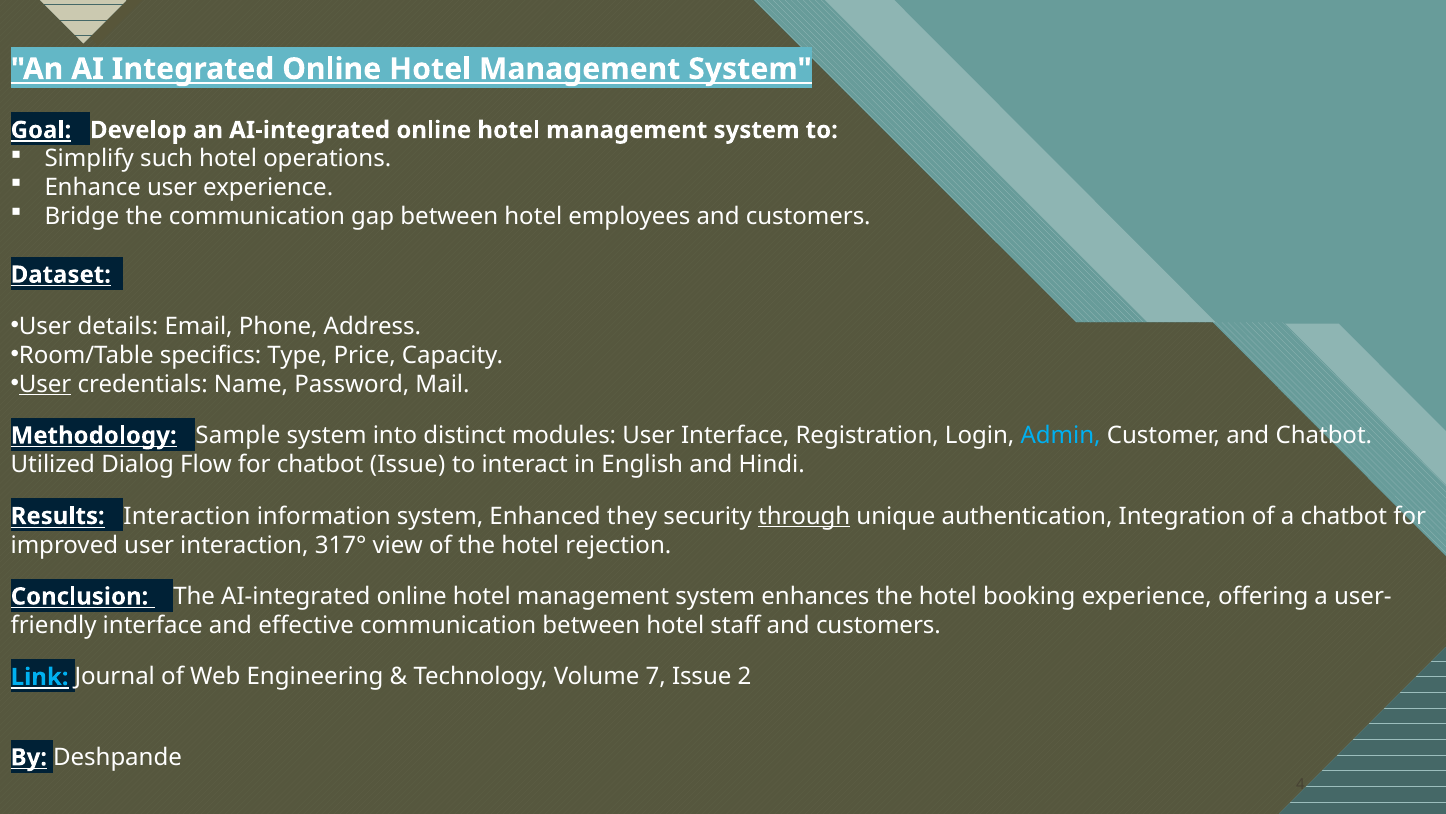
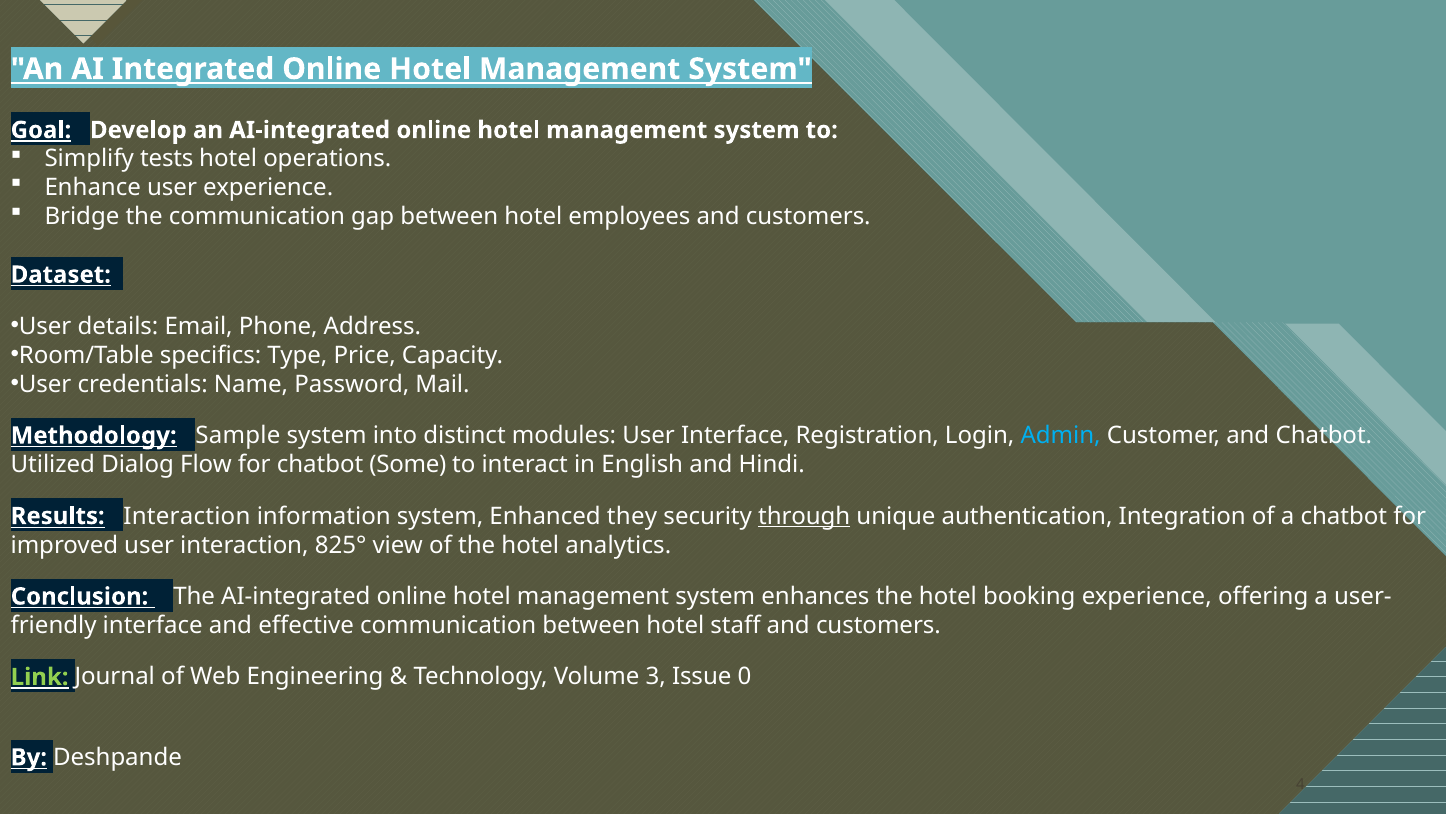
such: such -> tests
User at (45, 384) underline: present -> none
chatbot Issue: Issue -> Some
317°: 317° -> 825°
rejection: rejection -> analytics
Link colour: light blue -> light green
7: 7 -> 3
2: 2 -> 0
